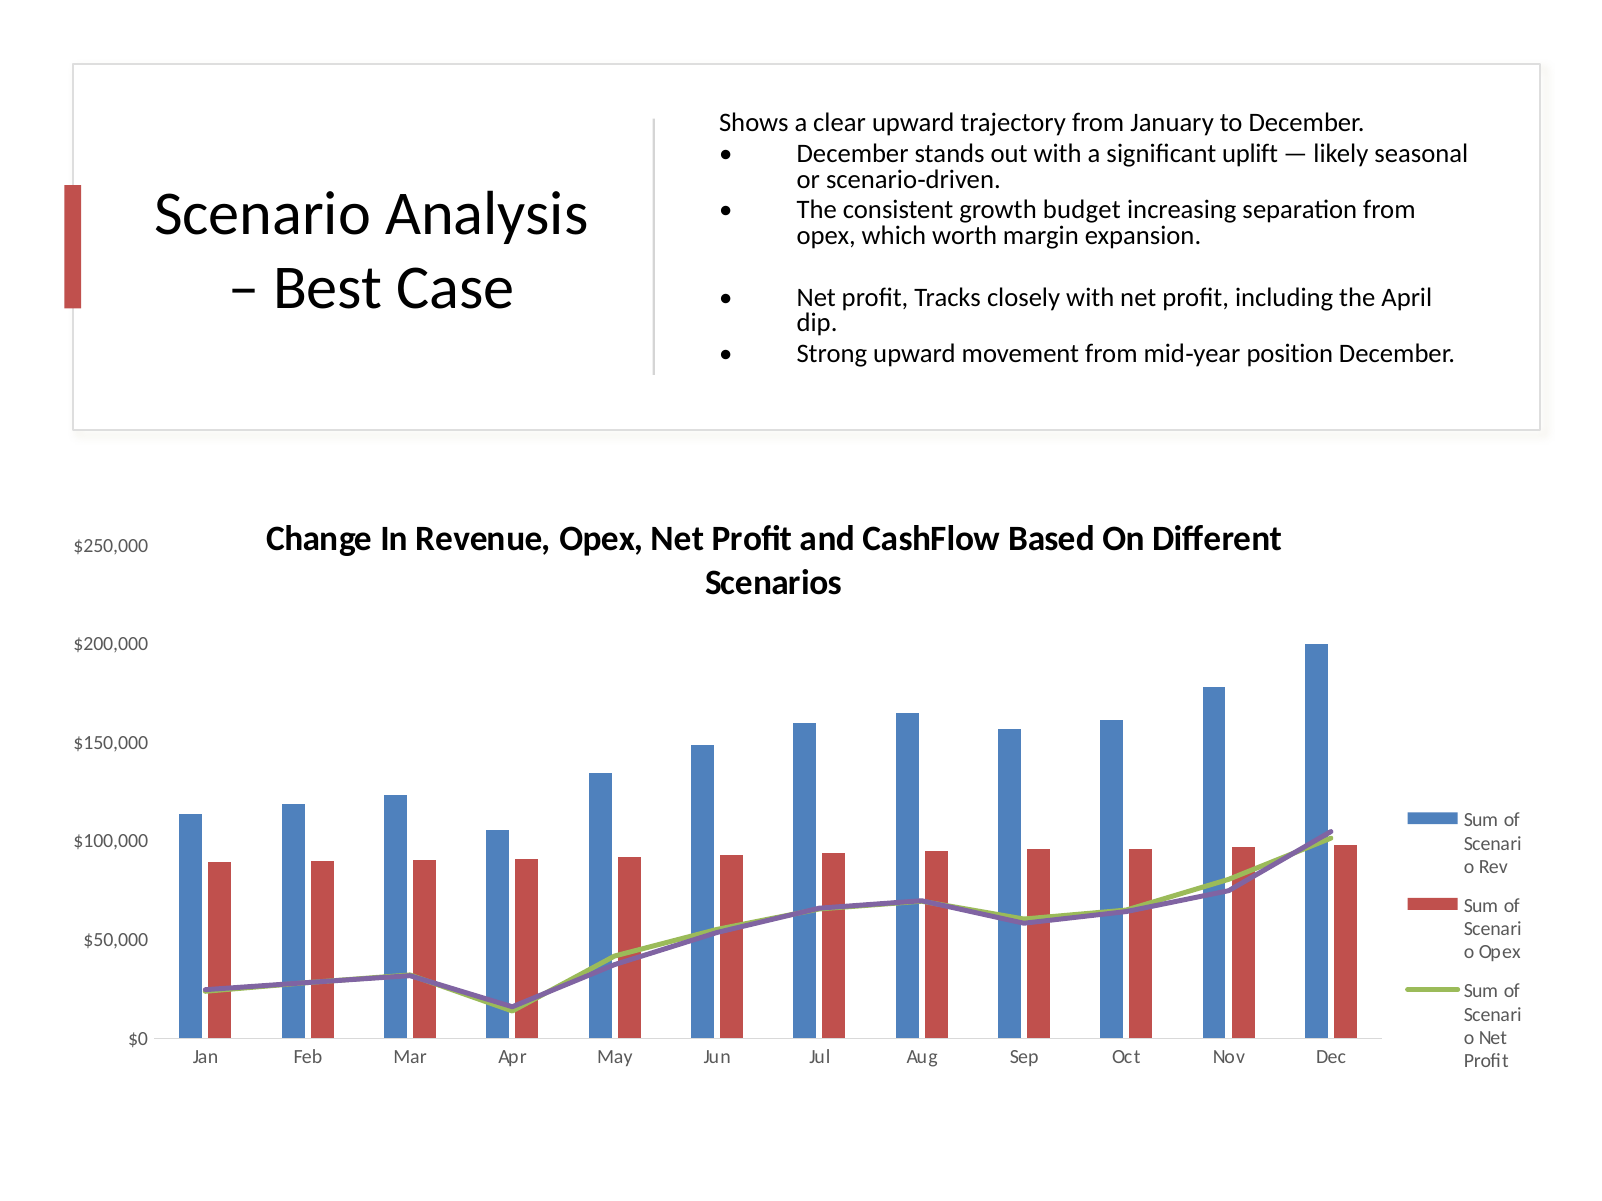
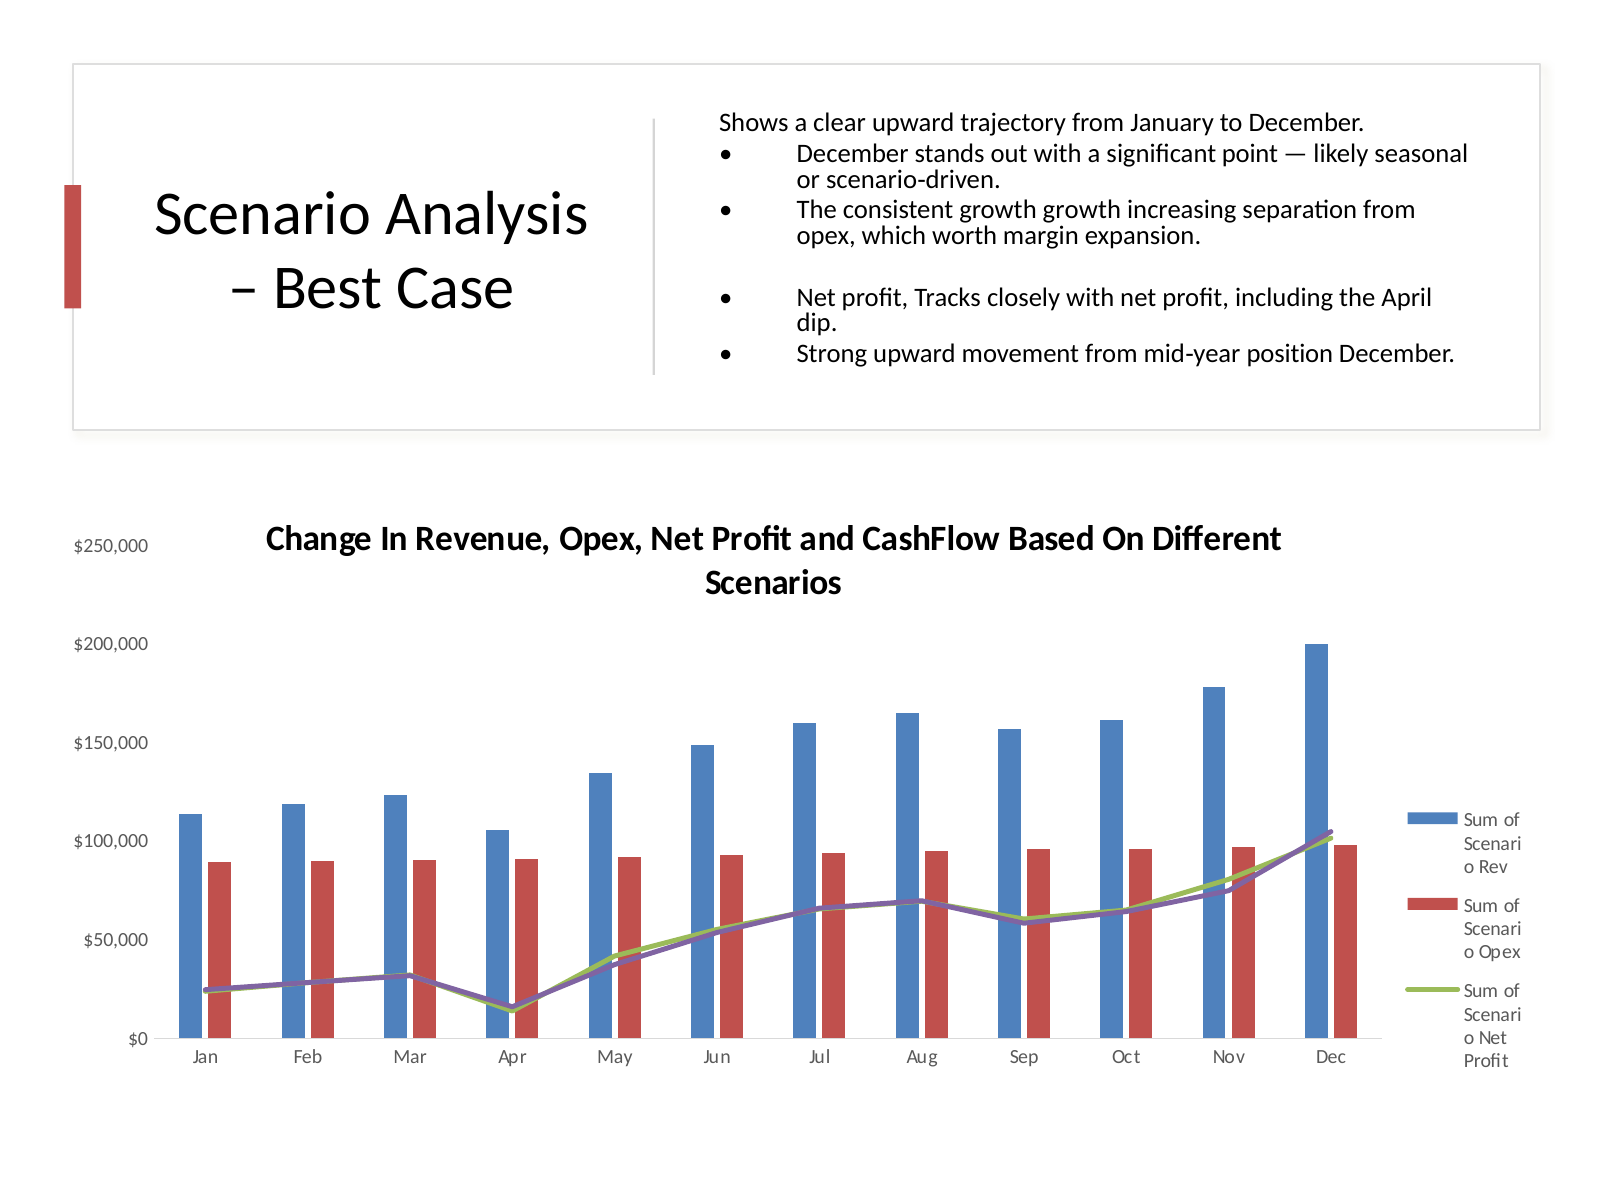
uplift: uplift -> point
growth budget: budget -> growth
